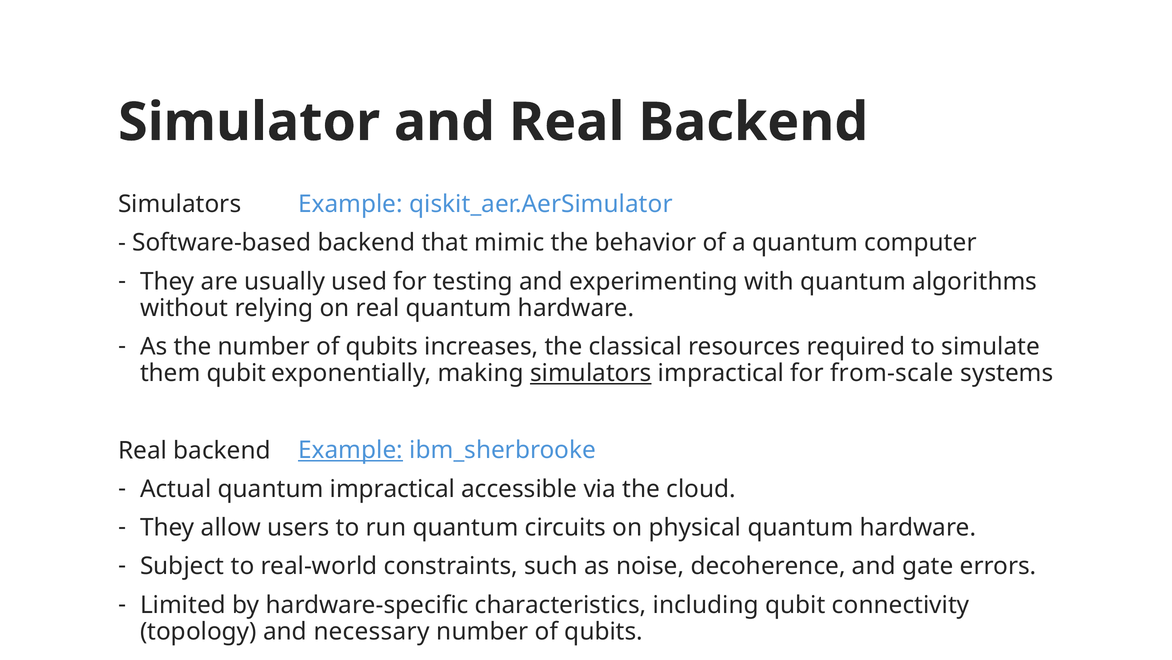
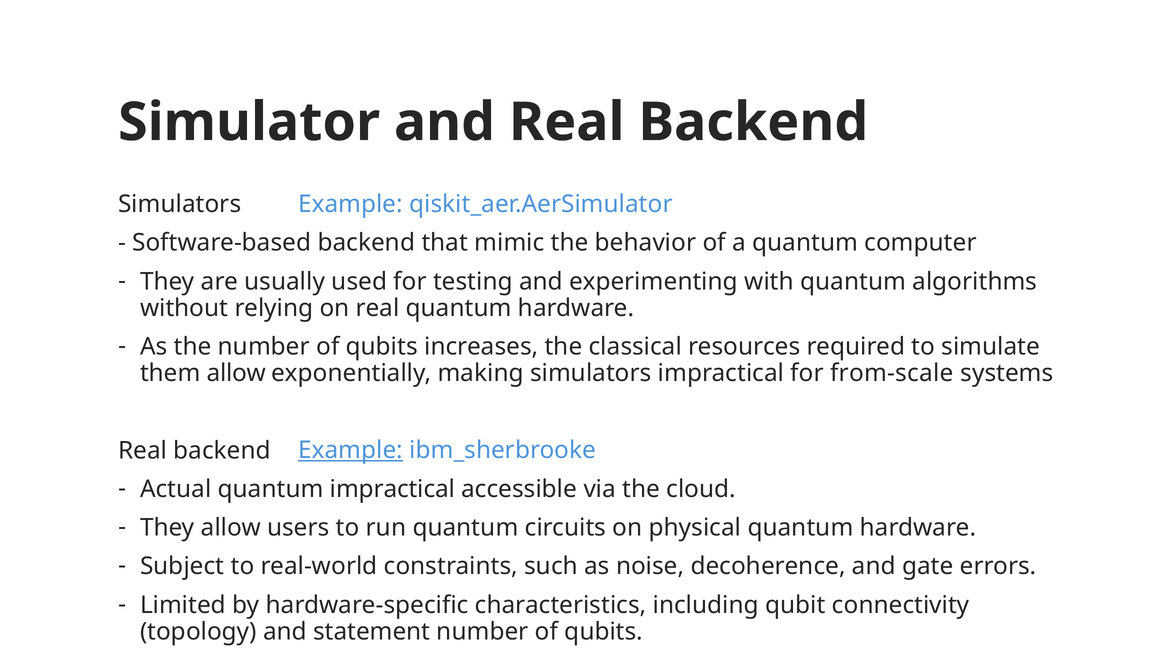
them qubit: qubit -> allow
simulators at (591, 373) underline: present -> none
necessary: necessary -> statement
